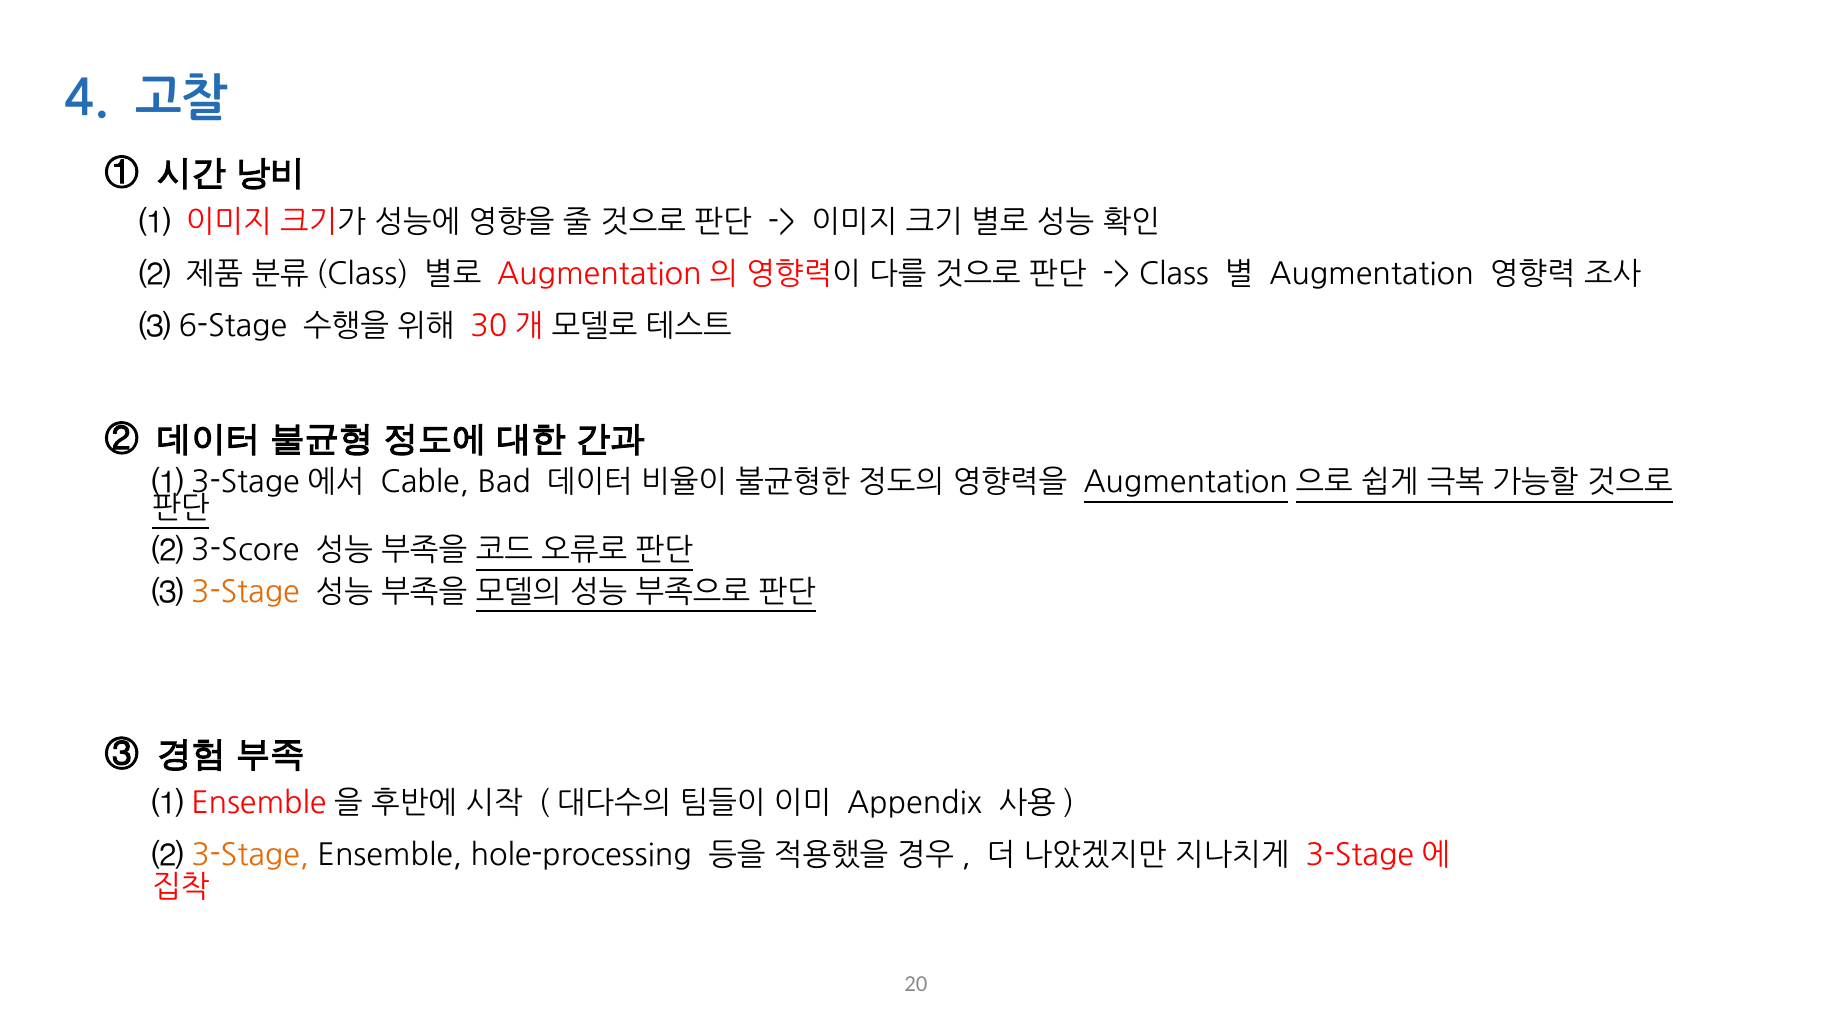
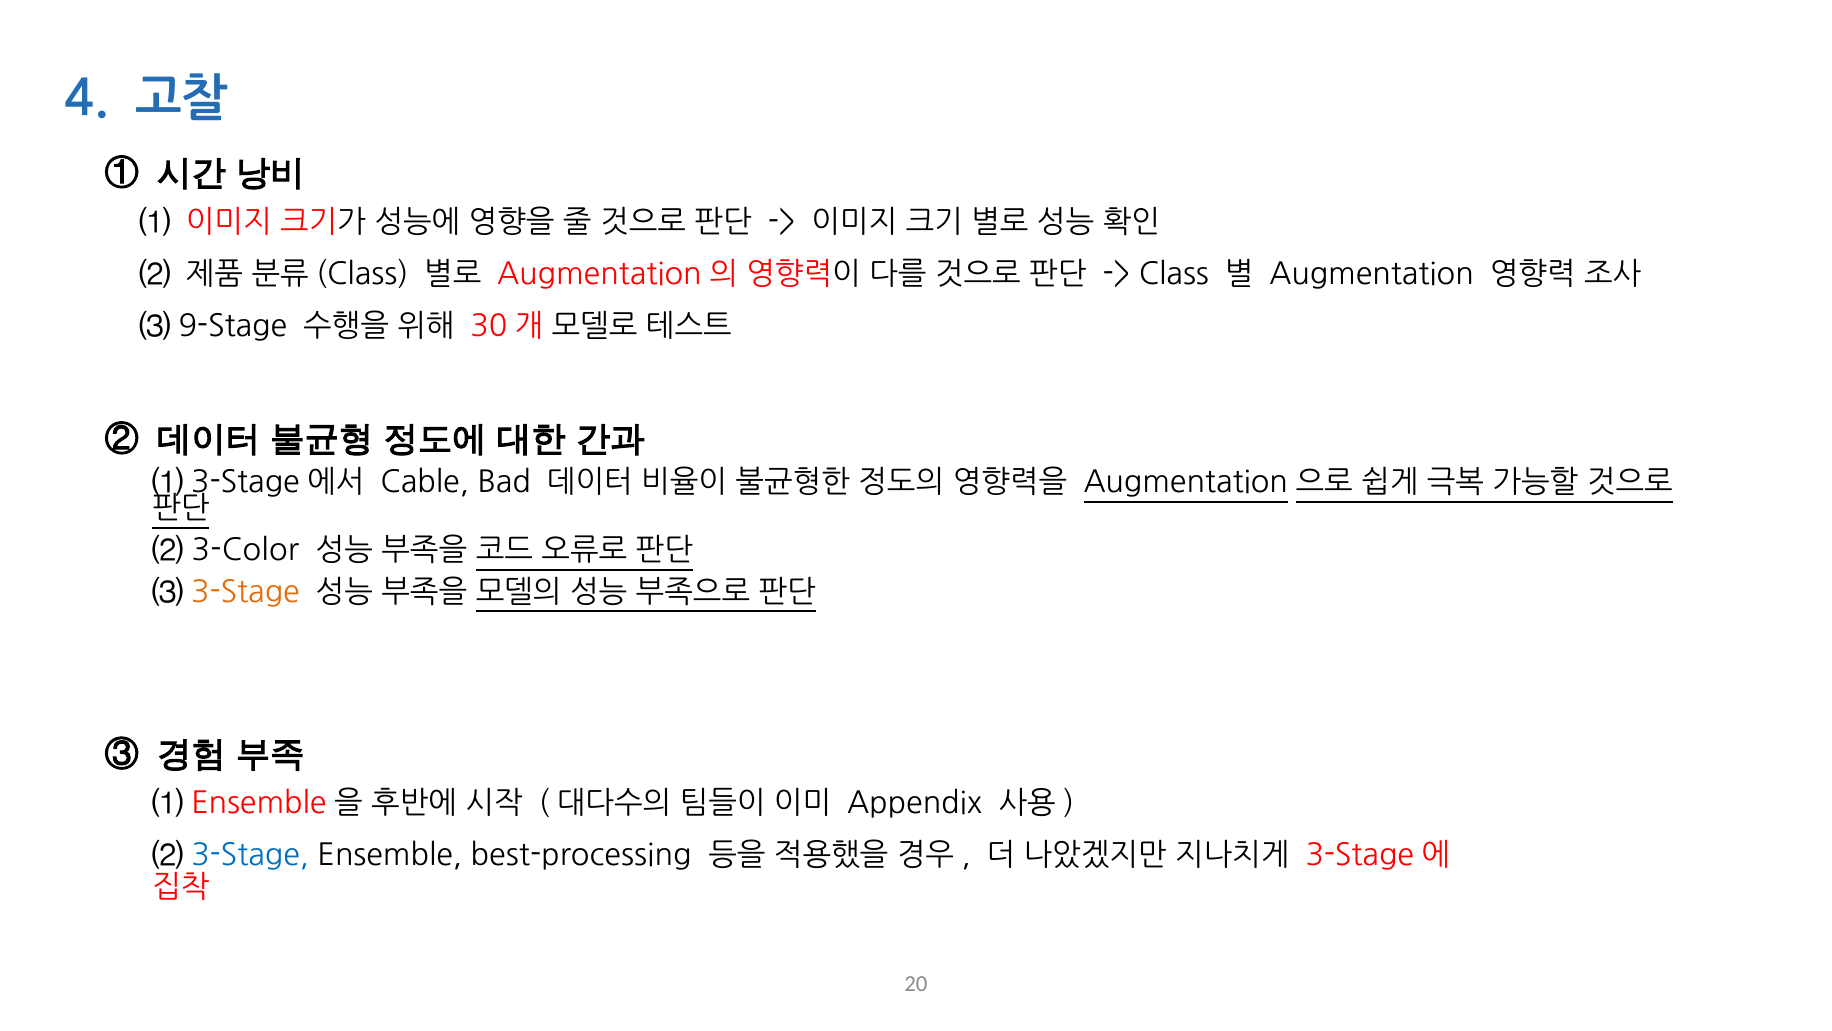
6-Stage: 6-Stage -> 9-Stage
3-Score: 3-Score -> 3-Color
3-Stage at (250, 855) colour: orange -> blue
hole-processing: hole-processing -> best-processing
